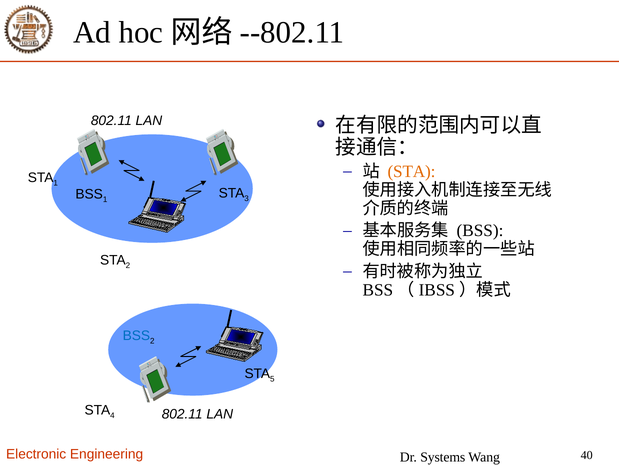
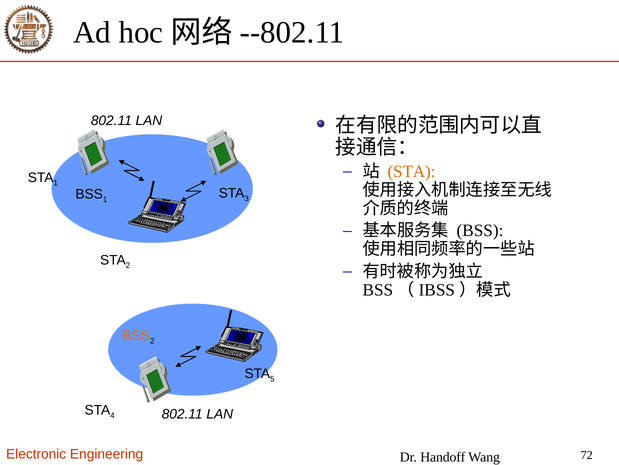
BSS at (136, 335) colour: blue -> orange
Systems: Systems -> Handoff
40: 40 -> 72
